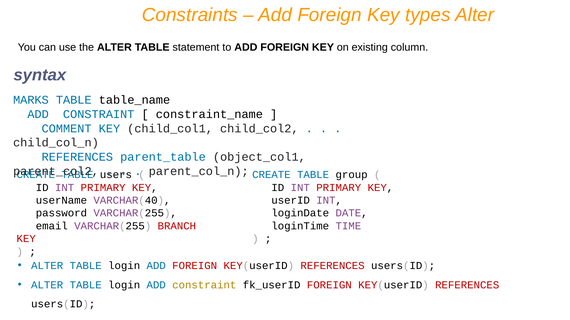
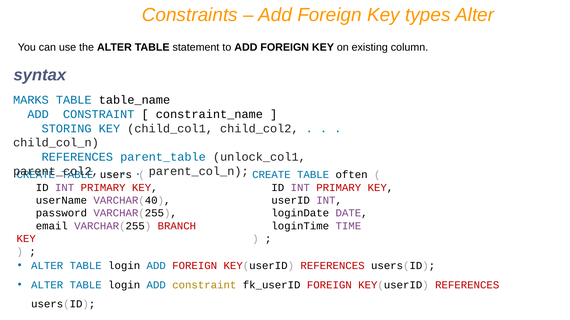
COMMENT: COMMENT -> STORING
object_col1: object_col1 -> unlock_col1
group: group -> often
